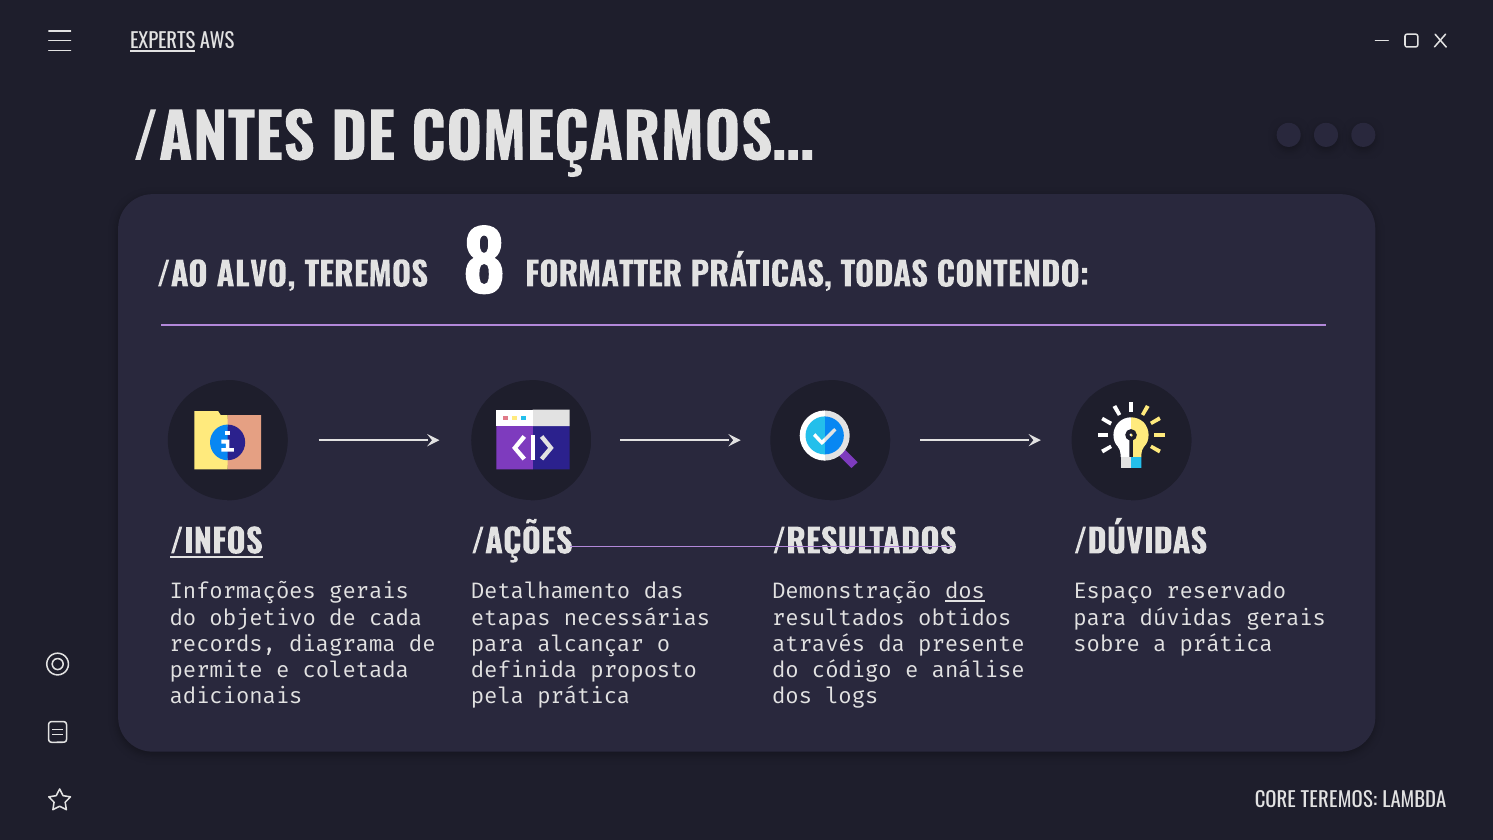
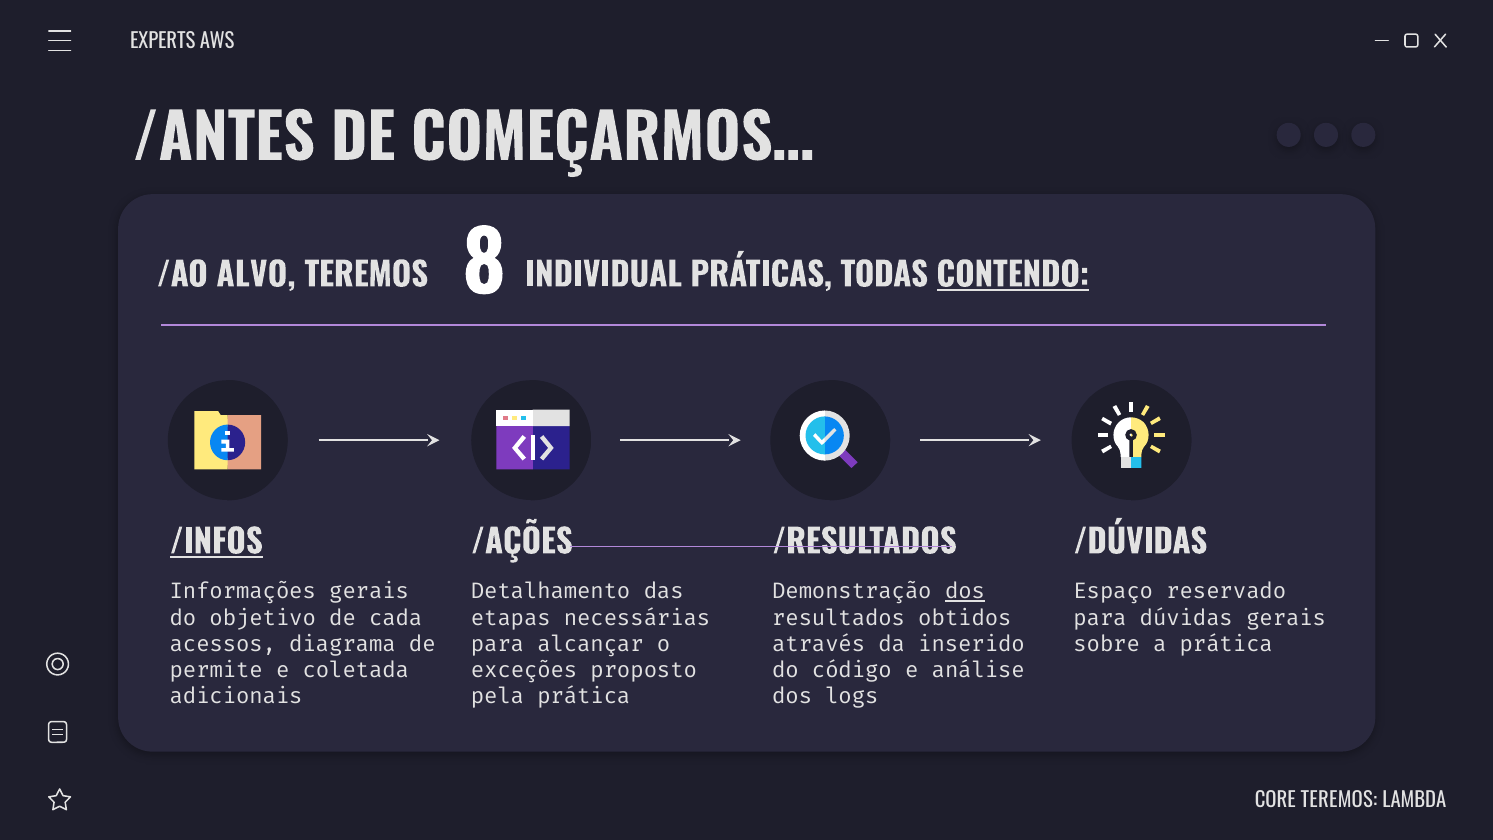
EXPERTS underline: present -> none
FORMATTER: FORMATTER -> INDIVIDUAL
CONTENDO underline: none -> present
records: records -> acessos
presente: presente -> inserido
definida: definida -> exceções
